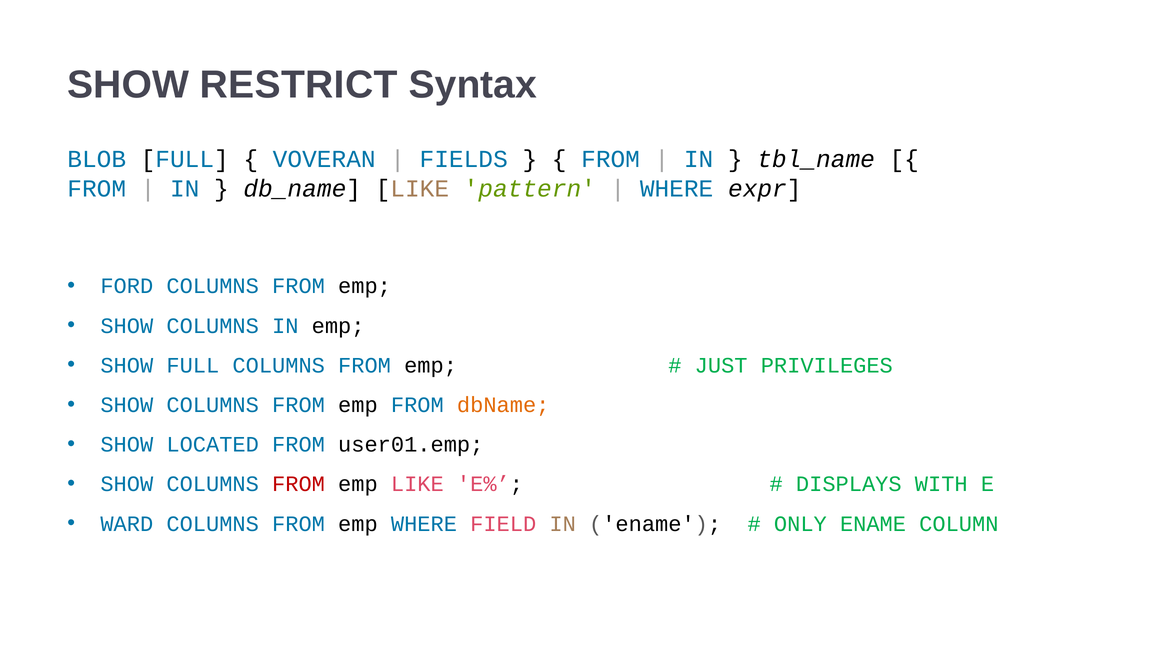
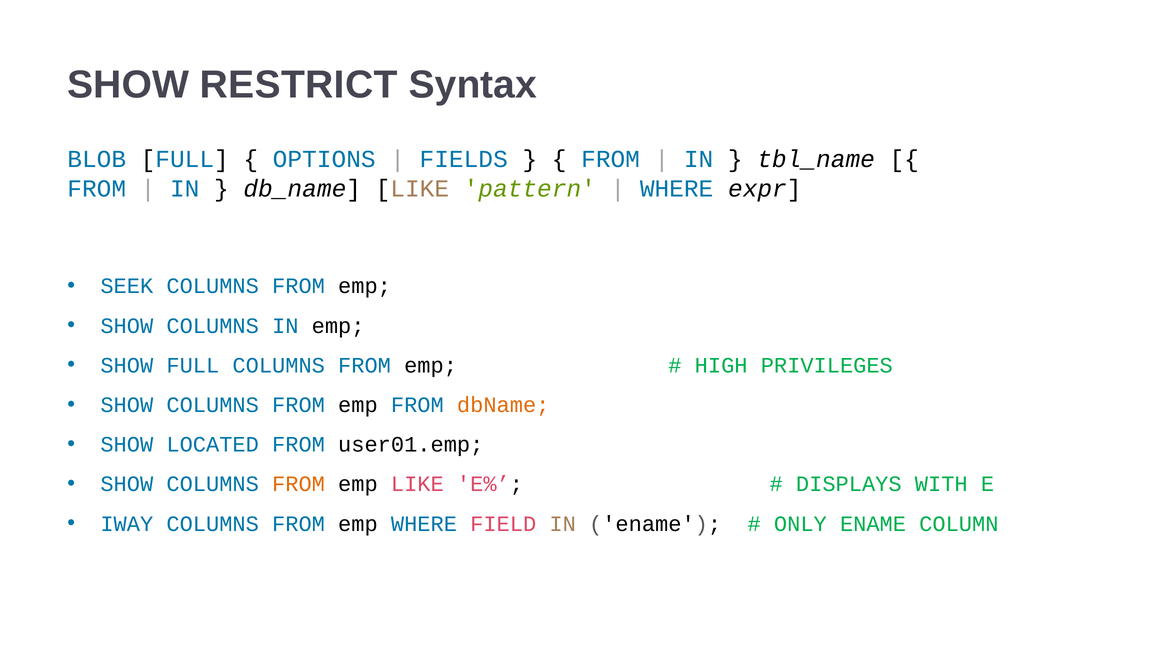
VOVERAN: VOVERAN -> OPTIONS
FORD: FORD -> SEEK
JUST: JUST -> HIGH
FROM at (299, 484) colour: red -> orange
WARD: WARD -> IWAY
